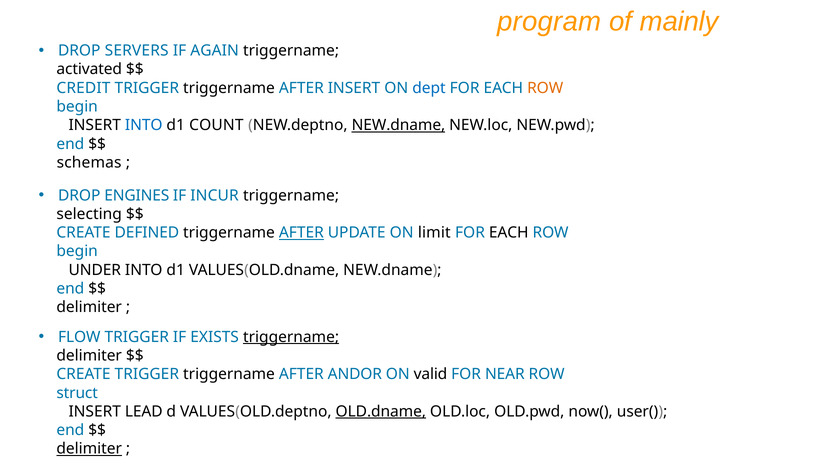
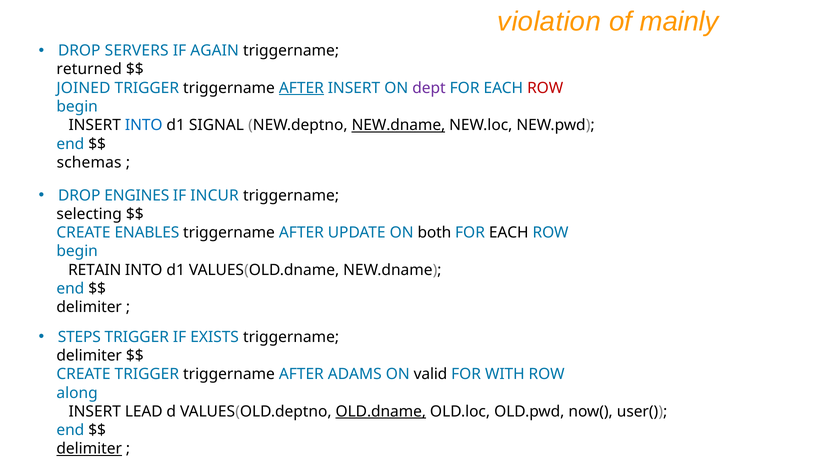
program: program -> violation
activated: activated -> returned
CREDIT: CREDIT -> JOINED
AFTER at (301, 88) underline: none -> present
dept colour: blue -> purple
ROW at (545, 88) colour: orange -> red
COUNT: COUNT -> SIGNAL
DEFINED: DEFINED -> ENABLES
AFTER at (301, 233) underline: present -> none
limit: limit -> both
UNDER: UNDER -> RETAIN
FLOW: FLOW -> STEPS
triggername at (291, 337) underline: present -> none
ANDOR: ANDOR -> ADAMS
NEAR: NEAR -> WITH
struct: struct -> along
